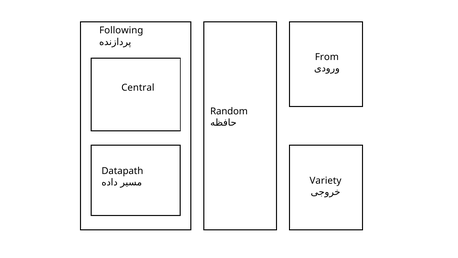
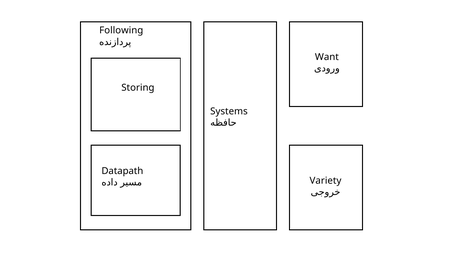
From: From -> Want
Central: Central -> Storing
Random: Random -> Systems
